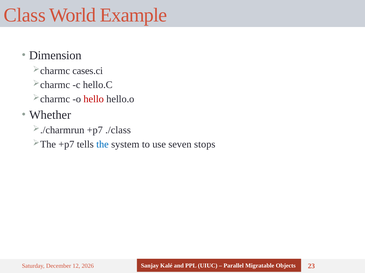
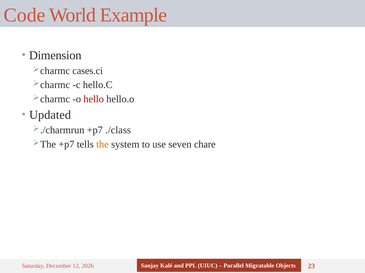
Class: Class -> Code
Whether: Whether -> Updated
the colour: blue -> orange
stops: stops -> chare
